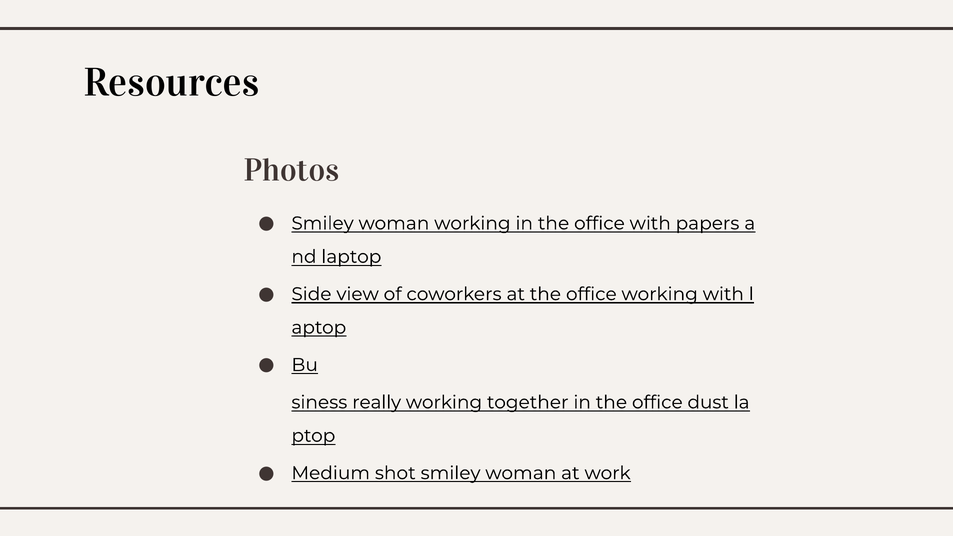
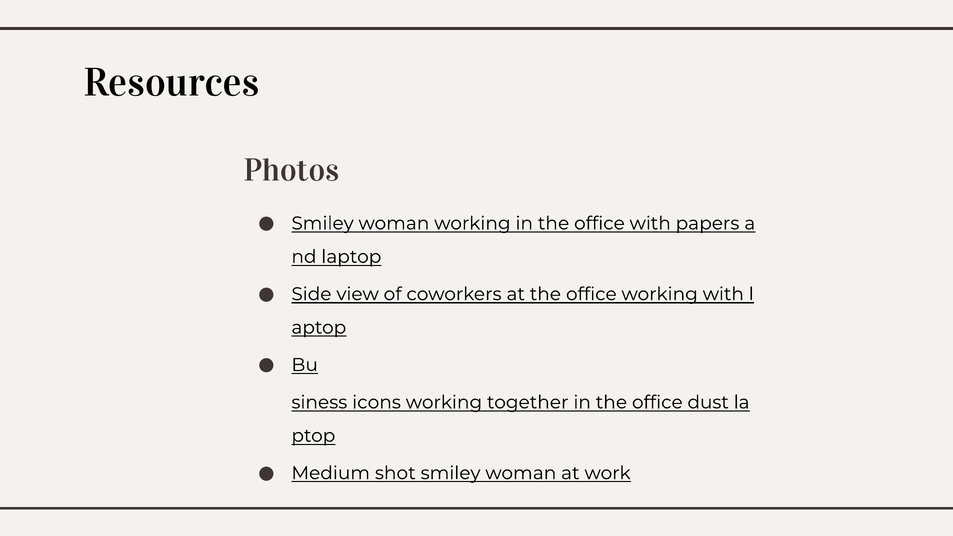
really: really -> icons
